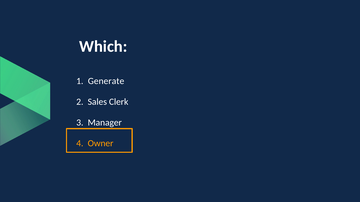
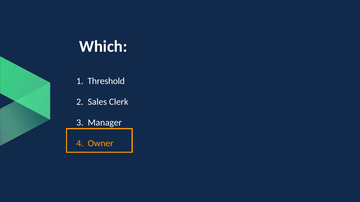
Generate: Generate -> Threshold
